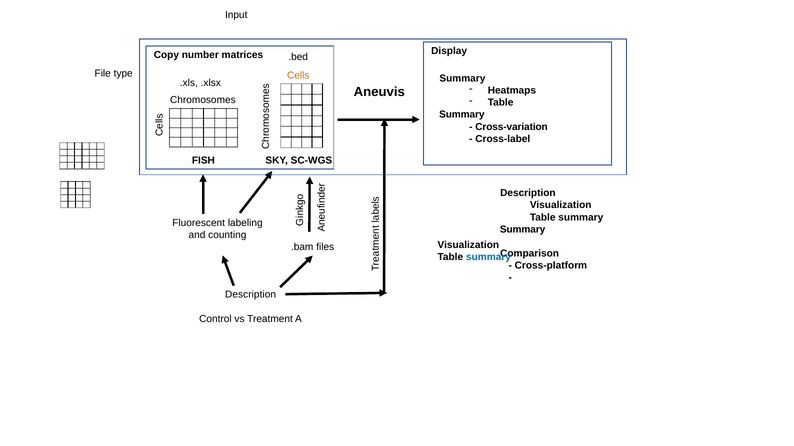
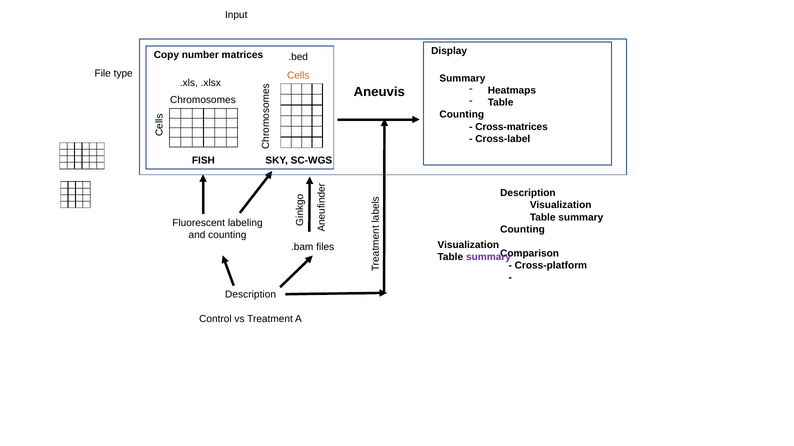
Summary at (462, 115): Summary -> Counting
Cross-variation: Cross-variation -> Cross-matrices
Summary at (523, 230): Summary -> Counting
summary at (488, 258) colour: blue -> purple
